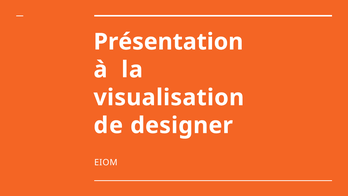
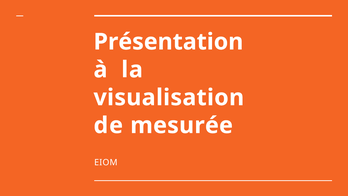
designer: designer -> mesurée
